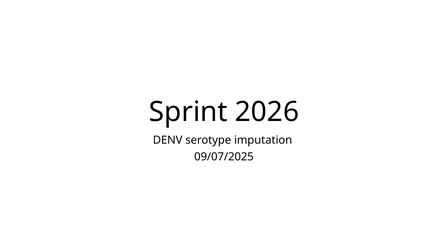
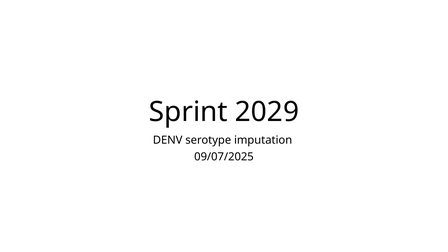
2026: 2026 -> 2029
